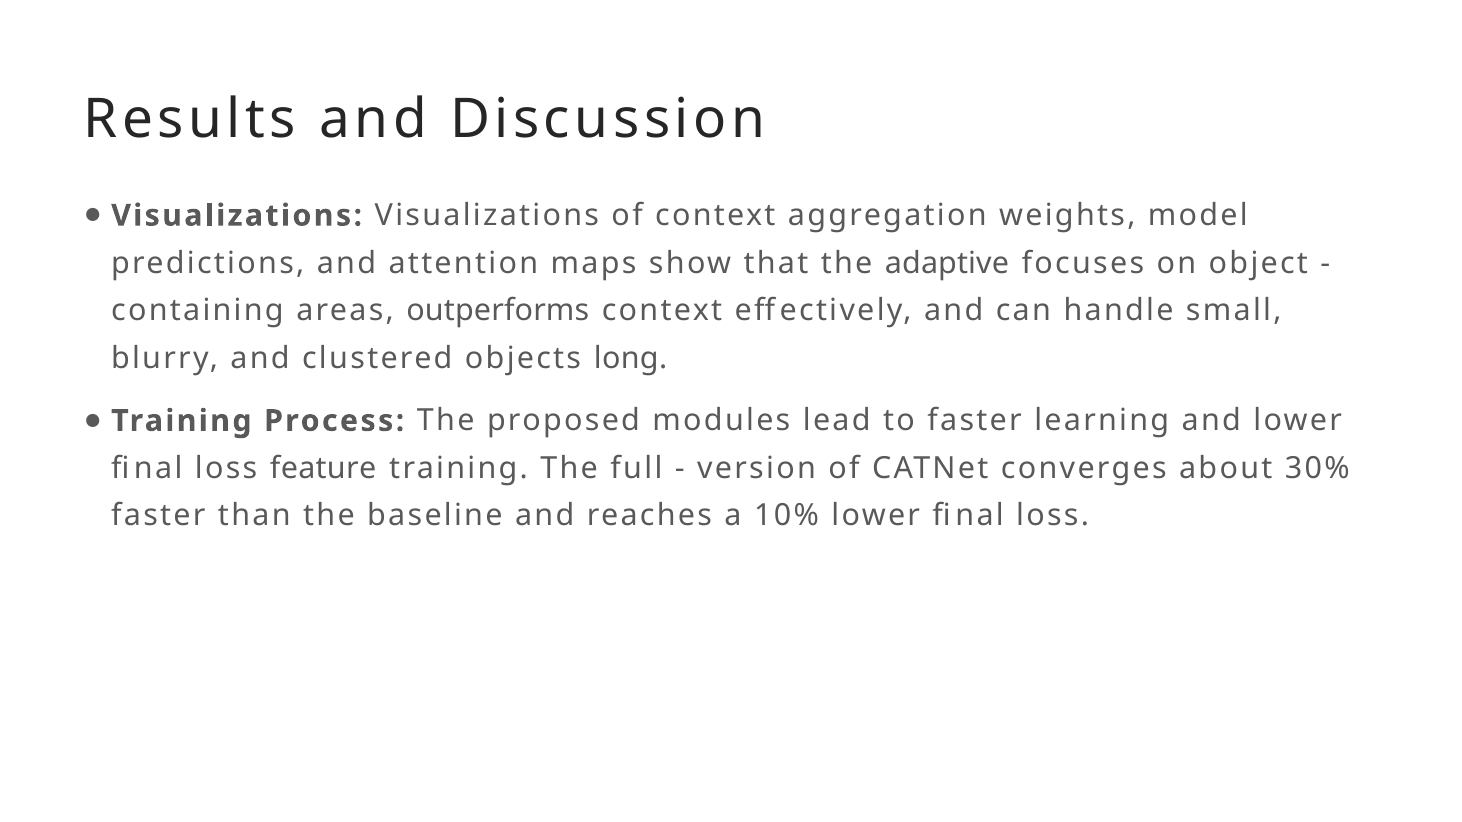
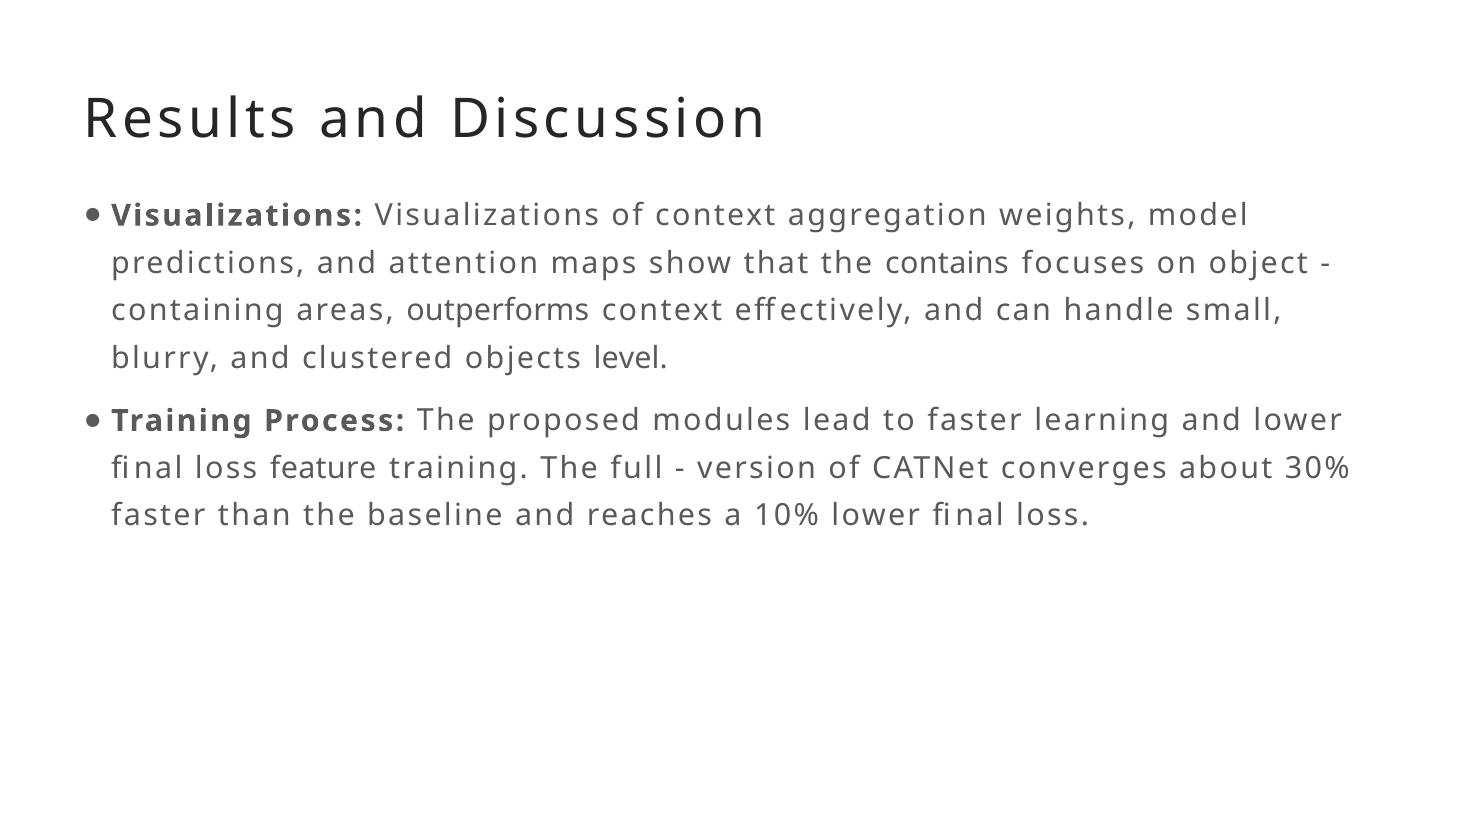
adaptive: adaptive -> contains
long: long -> level
